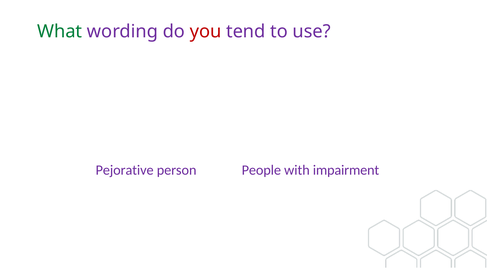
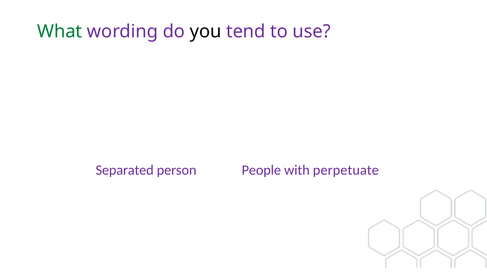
you colour: red -> black
Pejorative: Pejorative -> Separated
impairment: impairment -> perpetuate
